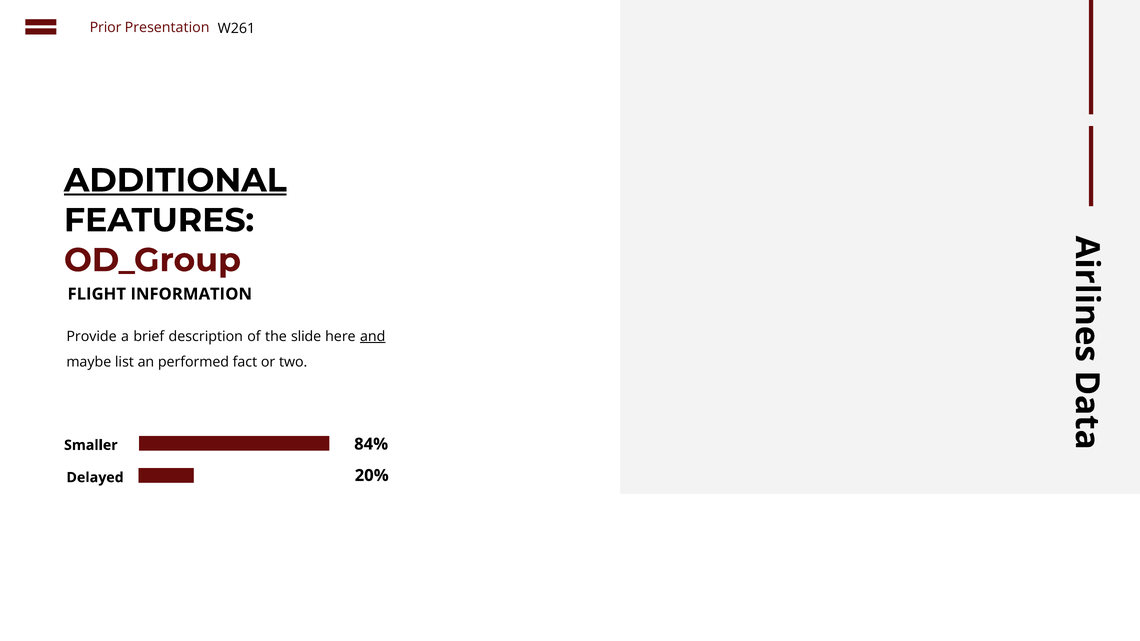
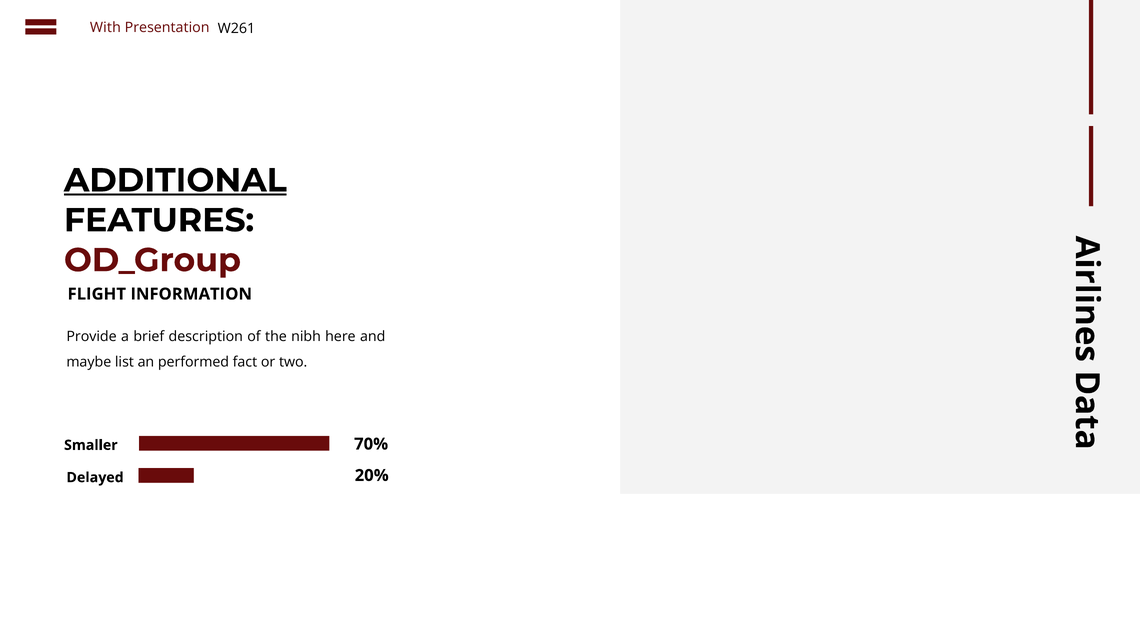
Prior: Prior -> With
slide: slide -> nibh
and underline: present -> none
84%: 84% -> 70%
